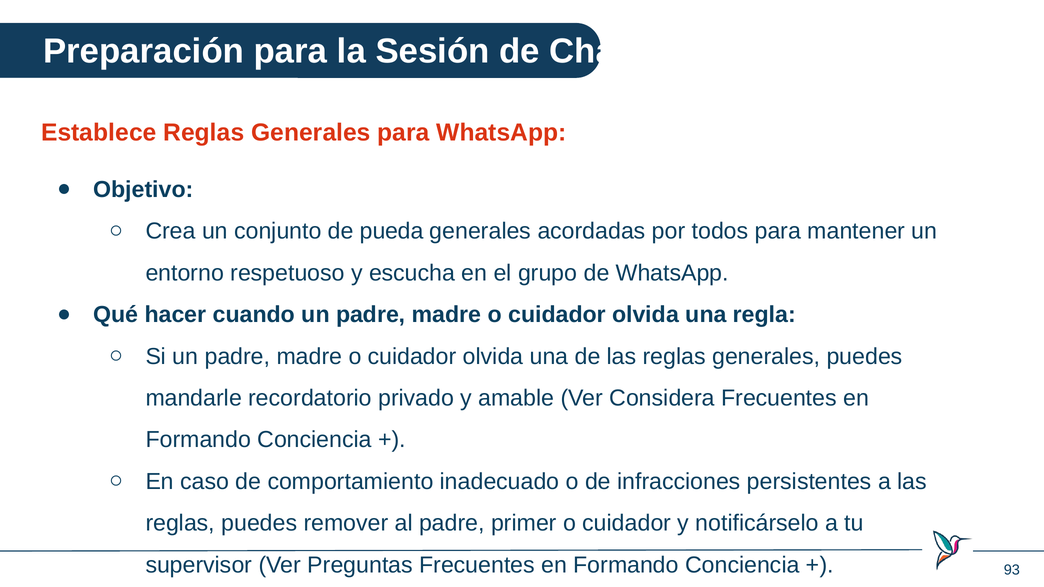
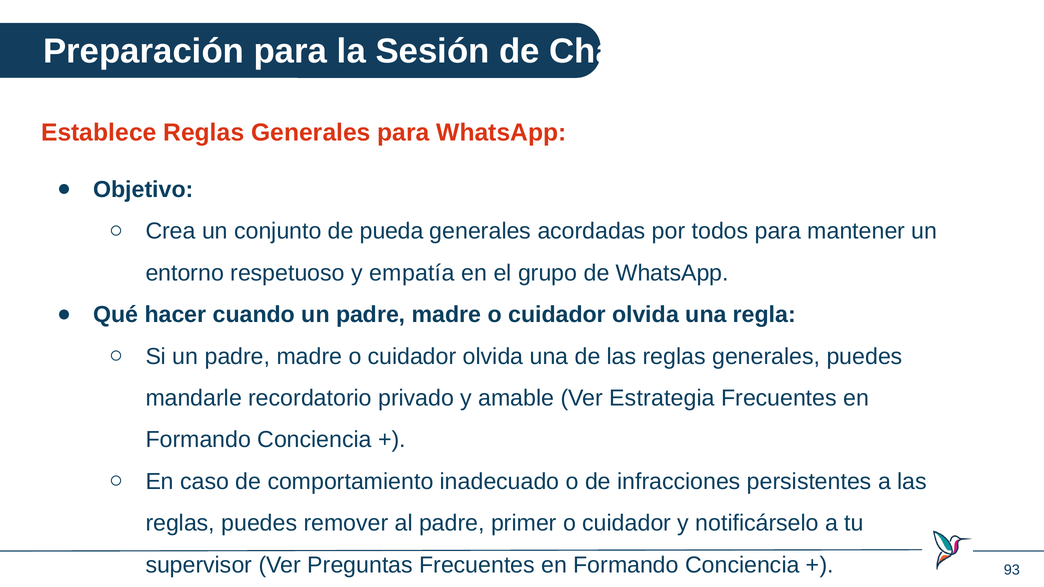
escucha: escucha -> empatía
Considera: Considera -> Estrategia
